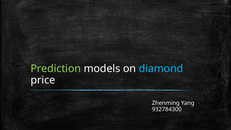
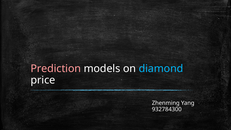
Prediction colour: light green -> pink
